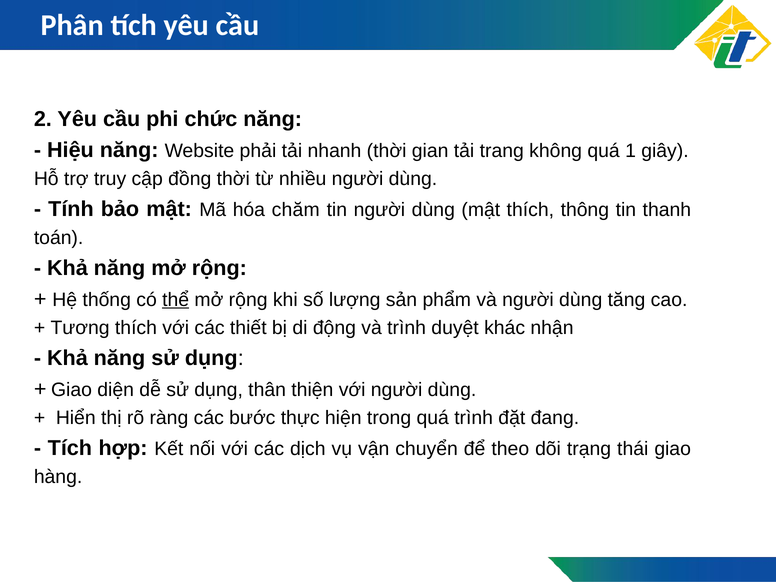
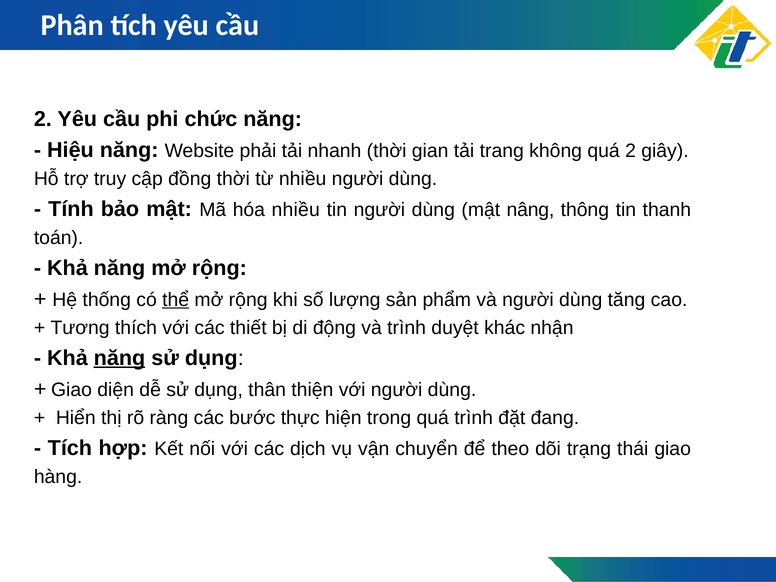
quá 1: 1 -> 2
hóa chăm: chăm -> nhiều
mật thích: thích -> nâng
năng at (119, 358) underline: none -> present
